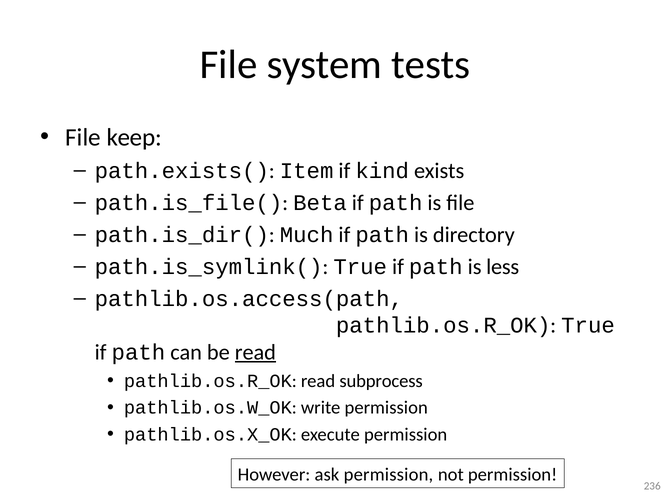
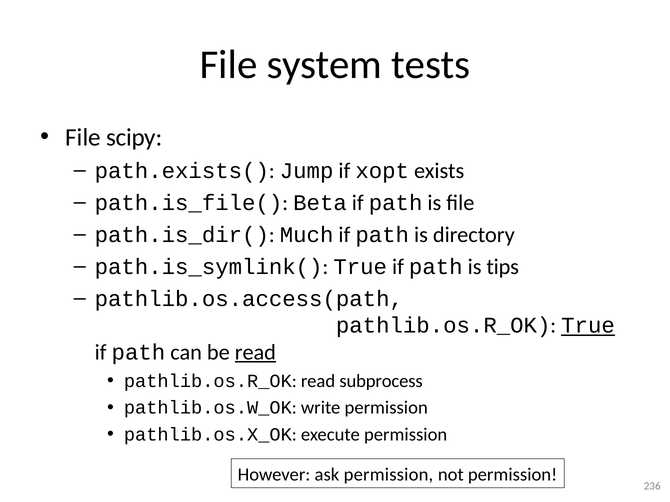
keep: keep -> scipy
Item: Item -> Jump
kind: kind -> xopt
less: less -> tips
True at (588, 326) underline: none -> present
